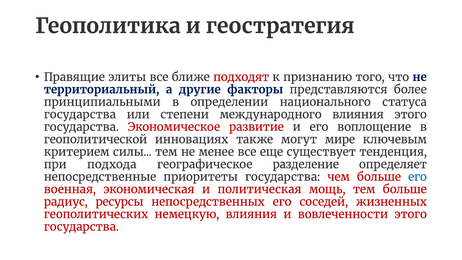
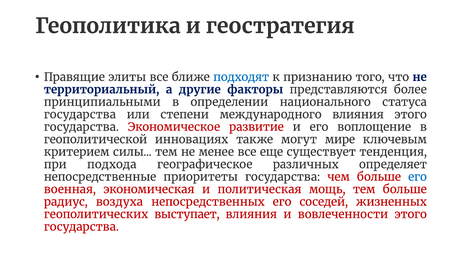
подходят colour: red -> blue
разделение: разделение -> различных
ресурсы: ресурсы -> воздуха
немецкую: немецкую -> выступает
